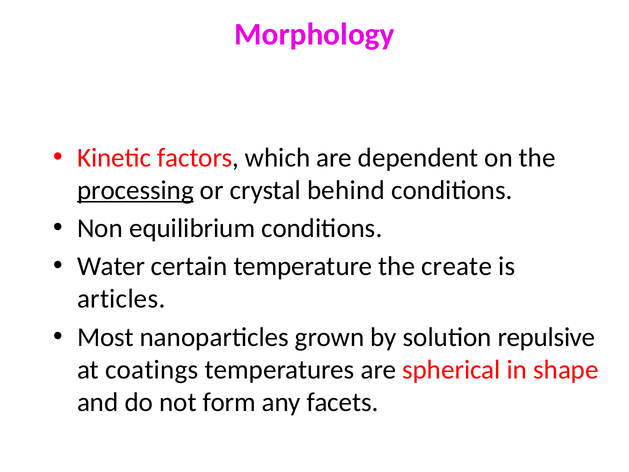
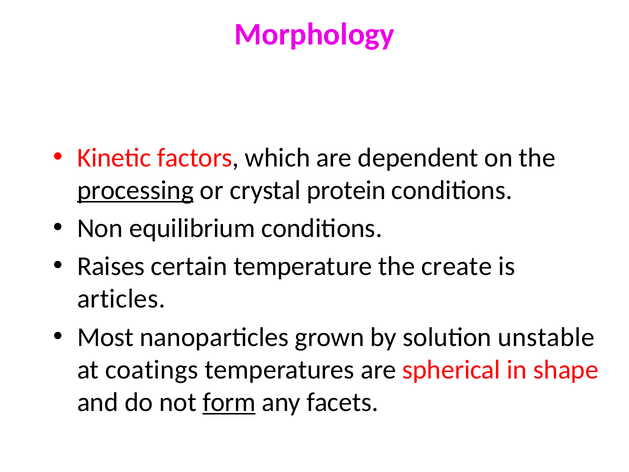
behind: behind -> protein
Water: Water -> Raises
repulsive: repulsive -> unstable
form underline: none -> present
